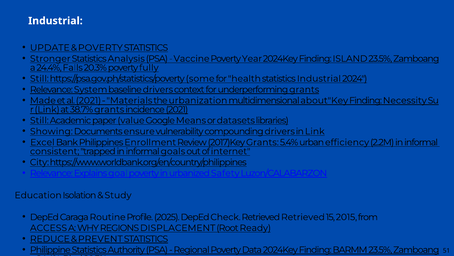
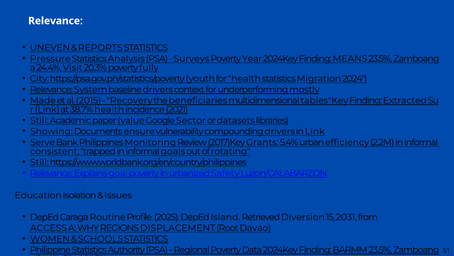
Industrial at (55, 21): Industrial -> Relevance
UPDATE: UPDATE -> UNEVEN
POVERTY at (100, 48): POVERTY -> REPORTS
Stronger: Stronger -> Pressure
Vaccine: Vaccine -> Surveys
ISLAND: ISLAND -> MEANS
Falls: Falls -> Visit
Still at (39, 78): Still -> City
some: some -> youth
statistics Industrial: Industrial -> Migration
underperforming grants: grants -> mostly
al 2021: 2021 -> 2015
Materials: Materials -> Recovery
the urbanization: urbanization -> beneficiaries
about"Key: about"Key -> tables"Key
Finding Necessity: Necessity -> Extracted
38.7% grants: grants -> health
Google Means: Means -> Sector
Excel: Excel -> Serve
Enrollment: Enrollment -> Monitoring
internet: internet -> rotating
City at (39, 162): City -> Still
Study: Study -> Issues
DepEd Check: Check -> Island
Retrieved Retrieved: Retrieved -> Diversion
2015: 2015 -> 2031
Ready: Ready -> Davao
REDUCE: REDUCE -> WOMEN
PREVENT: PREVENT -> SCHOOLS
